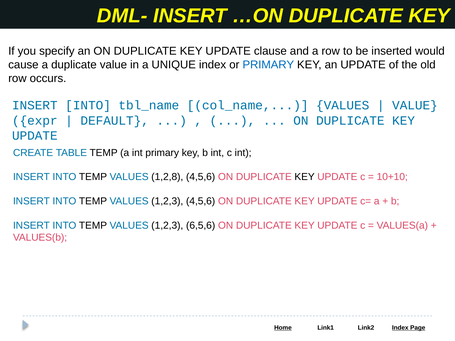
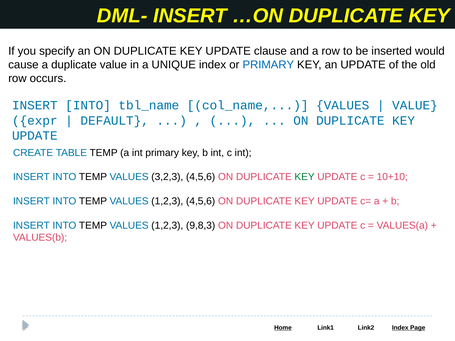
1,2,8: 1,2,8 -> 3,2,3
KEY at (305, 177) colour: black -> green
6,5,6: 6,5,6 -> 9,8,3
